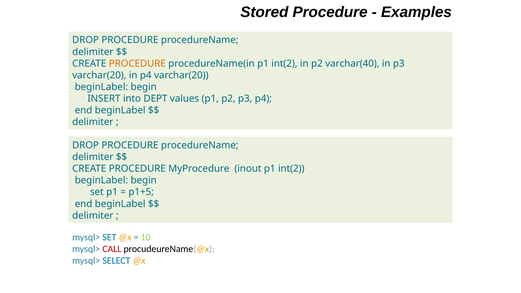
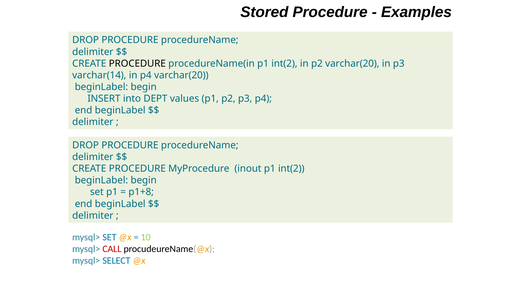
PROCEDURE at (137, 64) colour: orange -> black
p2 varchar(40: varchar(40 -> varchar(20
varchar(20 at (99, 75): varchar(20 -> varchar(14
p1+5: p1+5 -> p1+8
